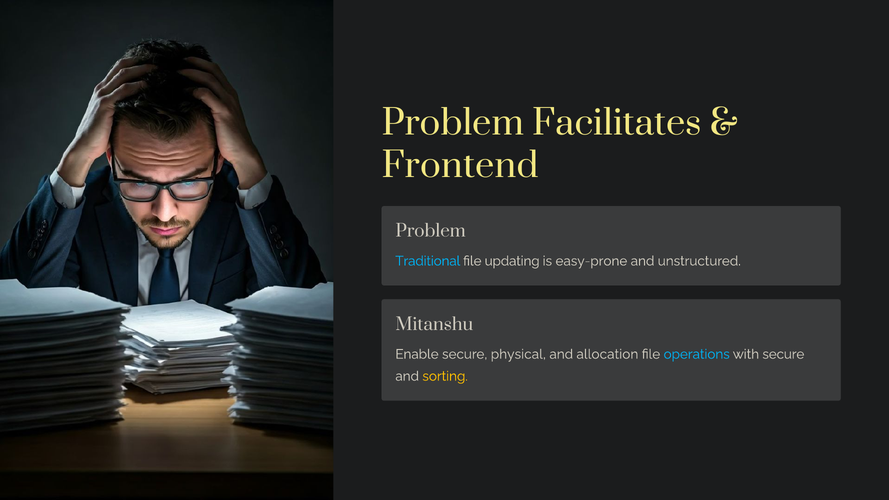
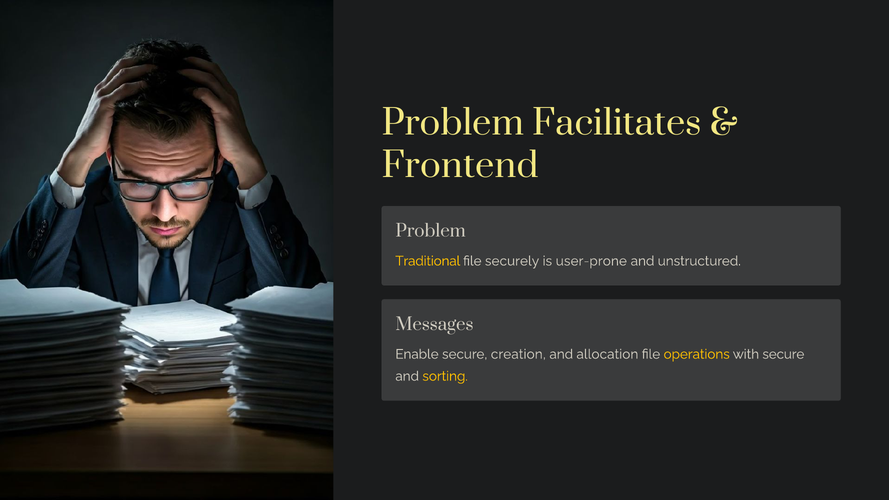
Traditional colour: light blue -> yellow
updating: updating -> securely
easy-prone: easy-prone -> user-prone
Mitanshu: Mitanshu -> Messages
physical: physical -> creation
operations colour: light blue -> yellow
